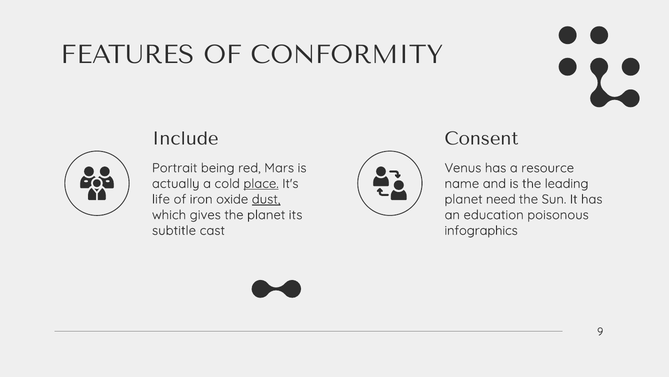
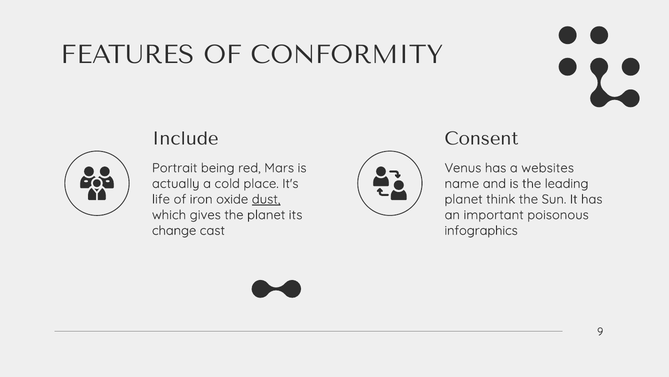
resource: resource -> websites
place underline: present -> none
need: need -> think
education: education -> important
subtitle: subtitle -> change
